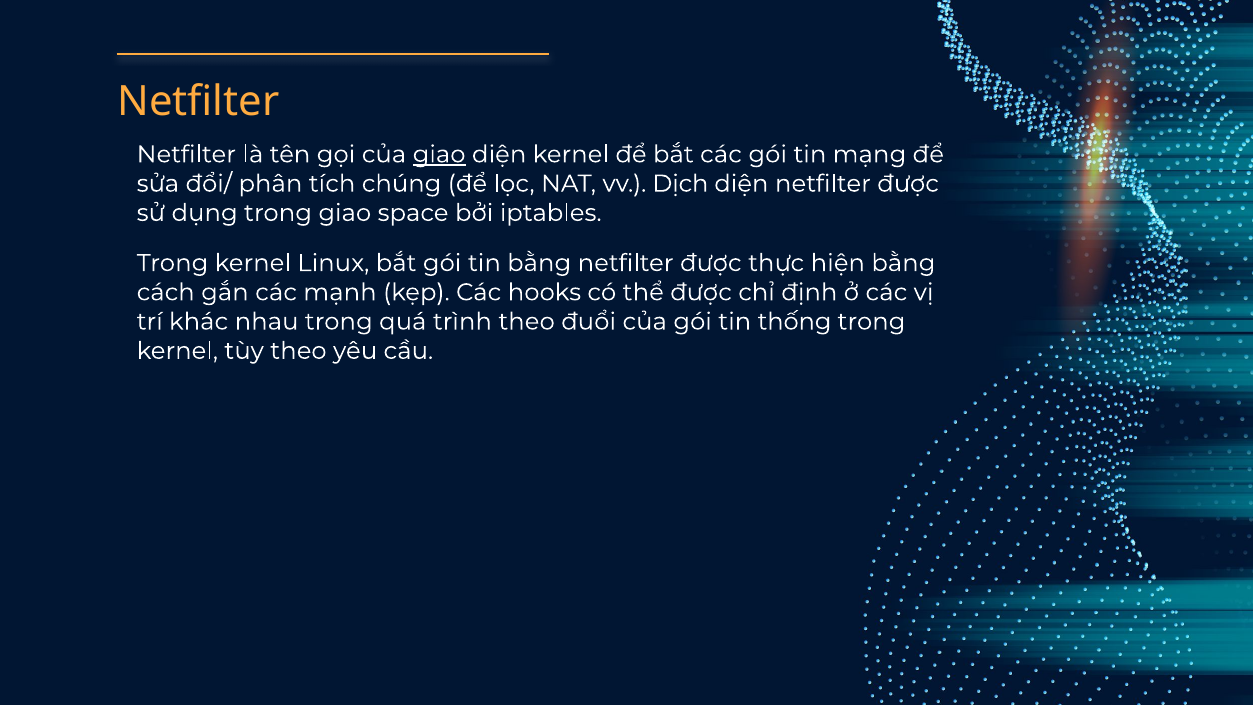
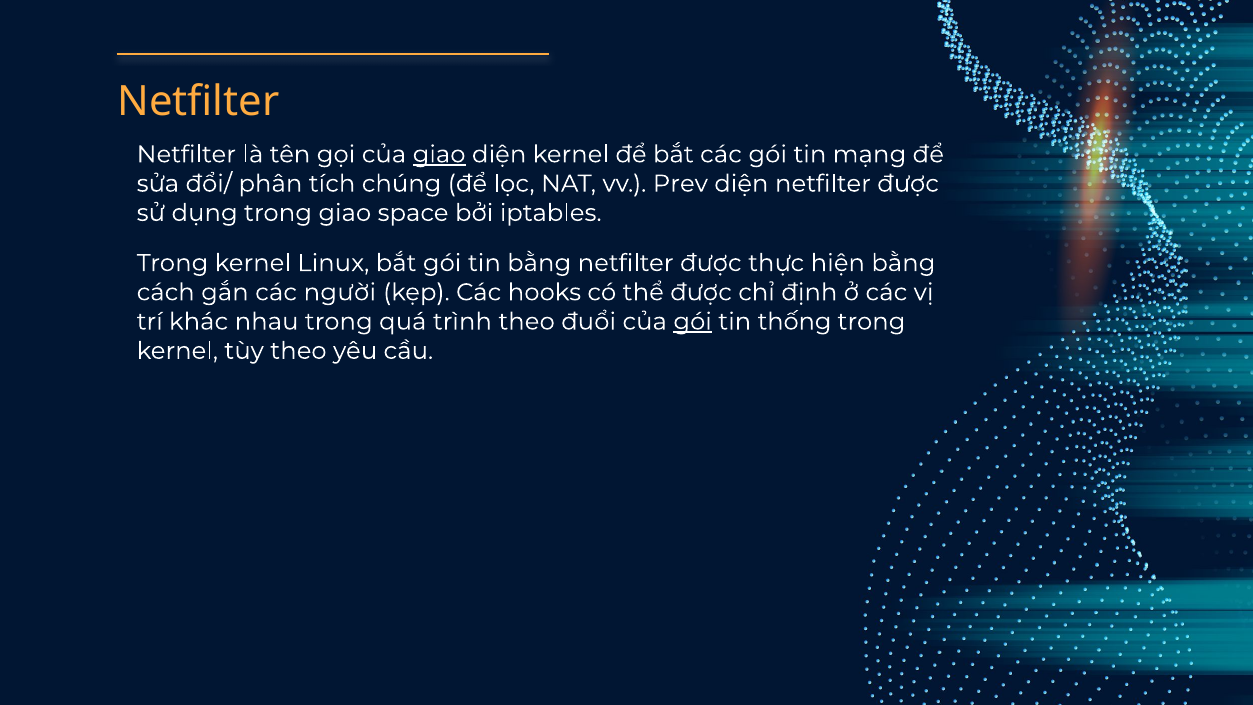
Dịch: Dịch -> Prev
mạnh: mạnh -> người
gói at (693, 321) underline: none -> present
